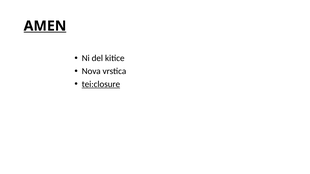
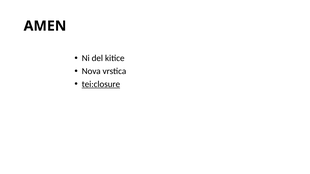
AMEN underline: present -> none
